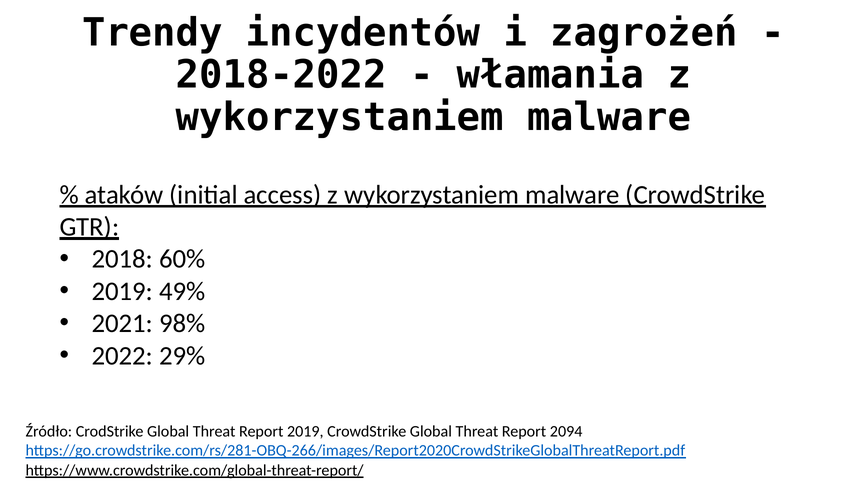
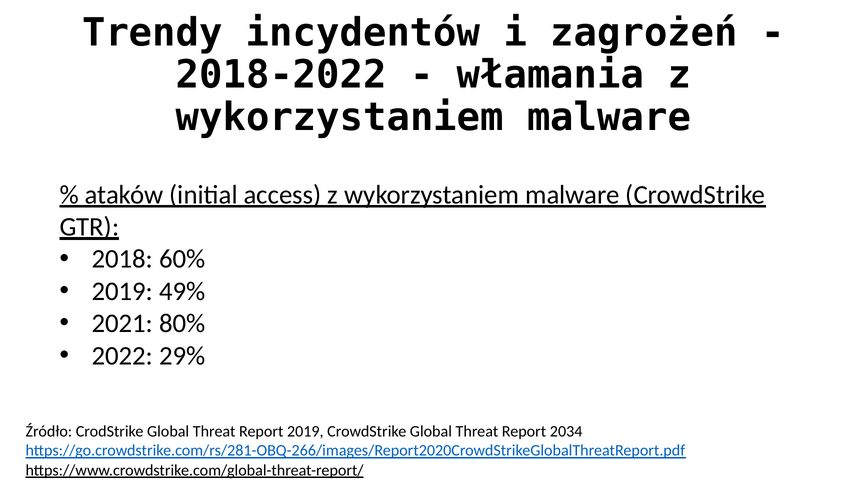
98%: 98% -> 80%
2094: 2094 -> 2034
